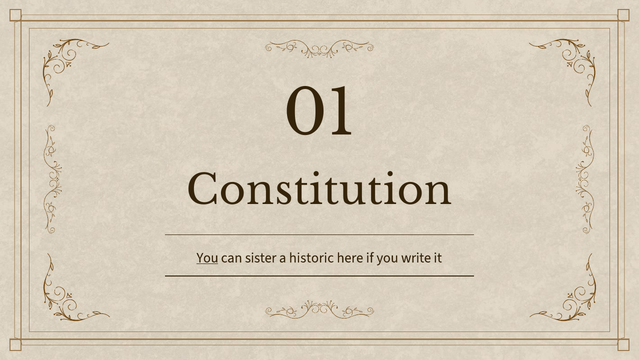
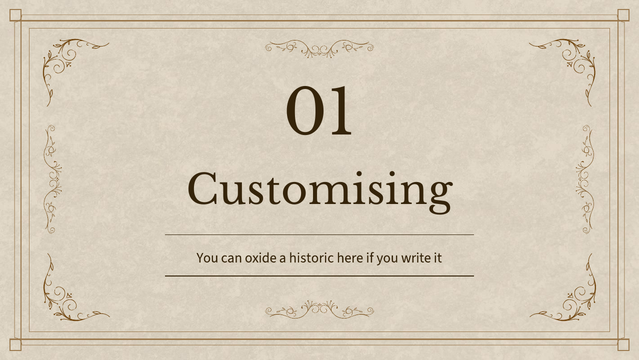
Constitution: Constitution -> Customising
You at (207, 257) underline: present -> none
sister: sister -> oxide
